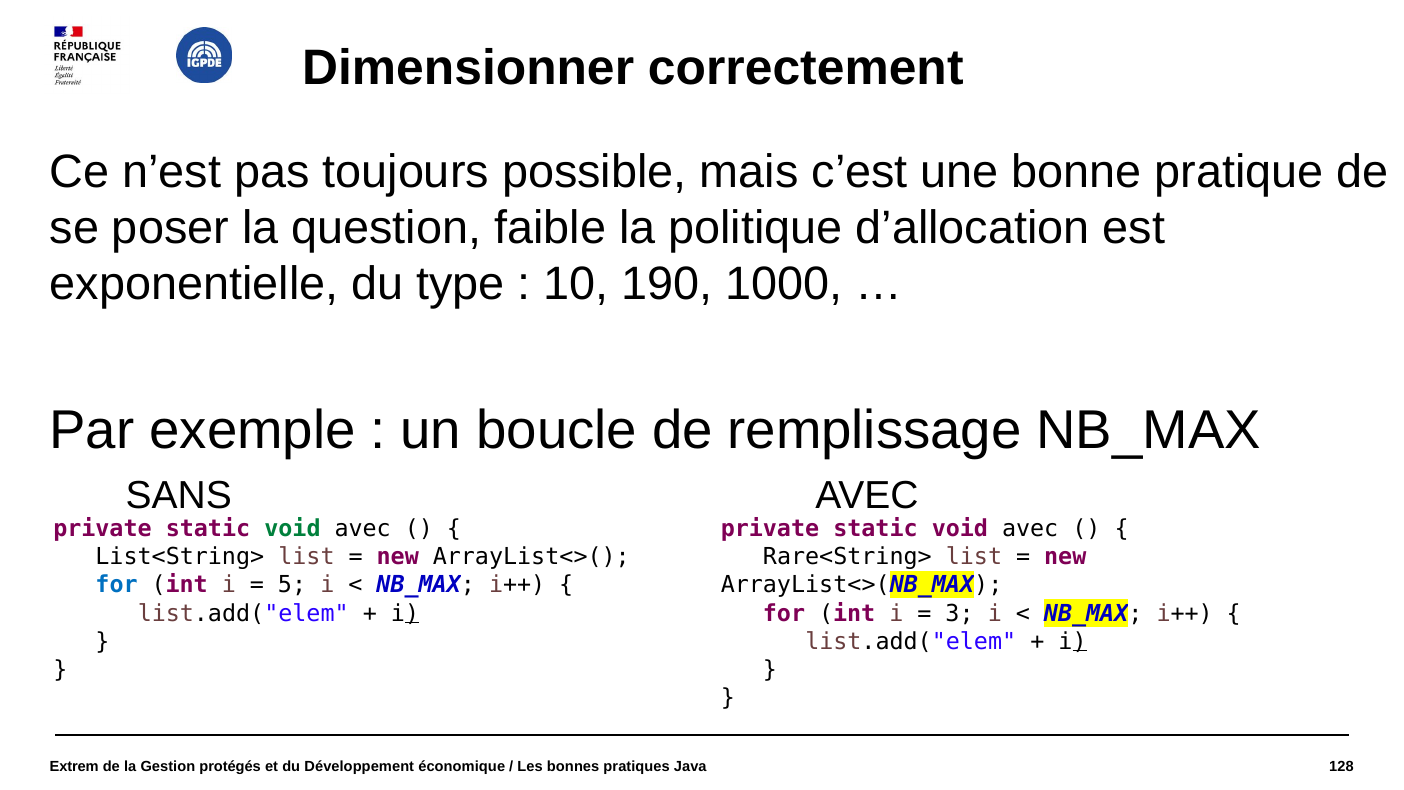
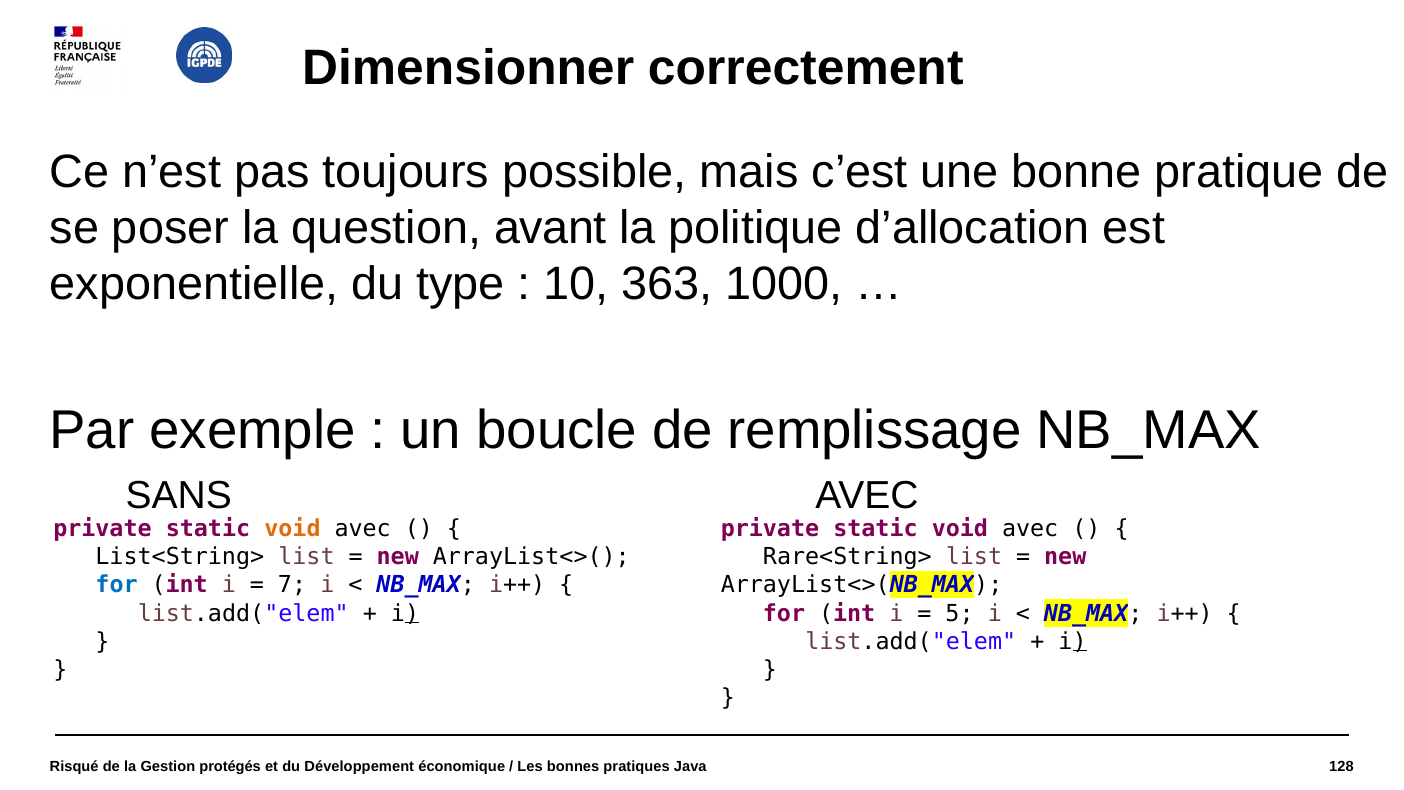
faible: faible -> avant
190: 190 -> 363
void at (292, 529) colour: green -> orange
5: 5 -> 7
3: 3 -> 5
Extrem: Extrem -> Risqué
